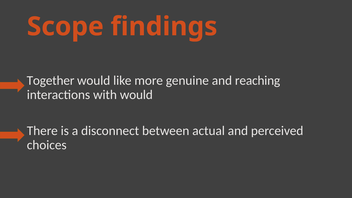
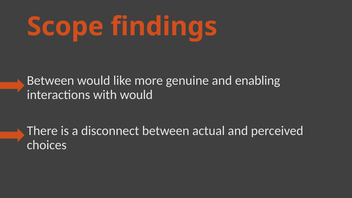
Together at (51, 81): Together -> Between
reaching: reaching -> enabling
